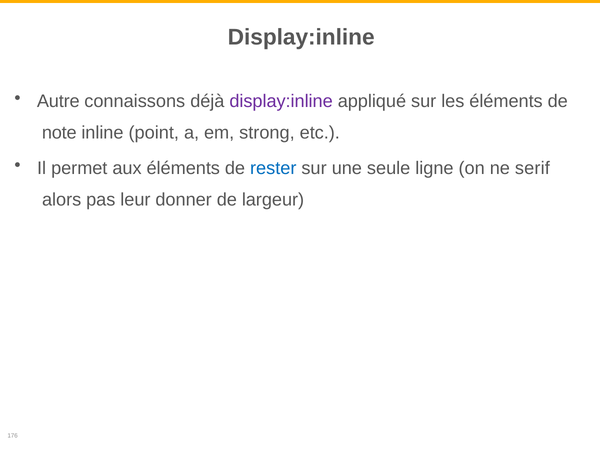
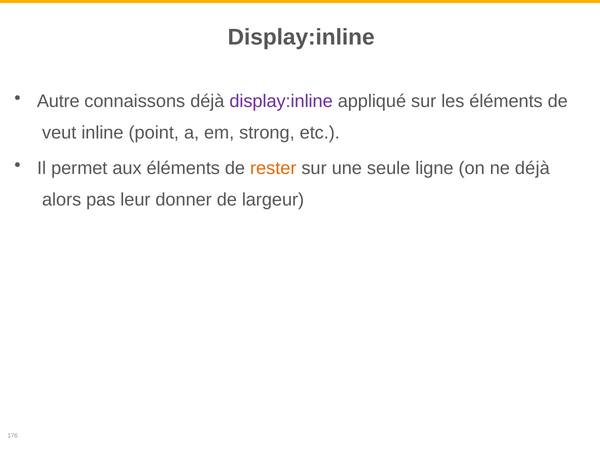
note: note -> veut
rester colour: blue -> orange
ne serif: serif -> déjà
